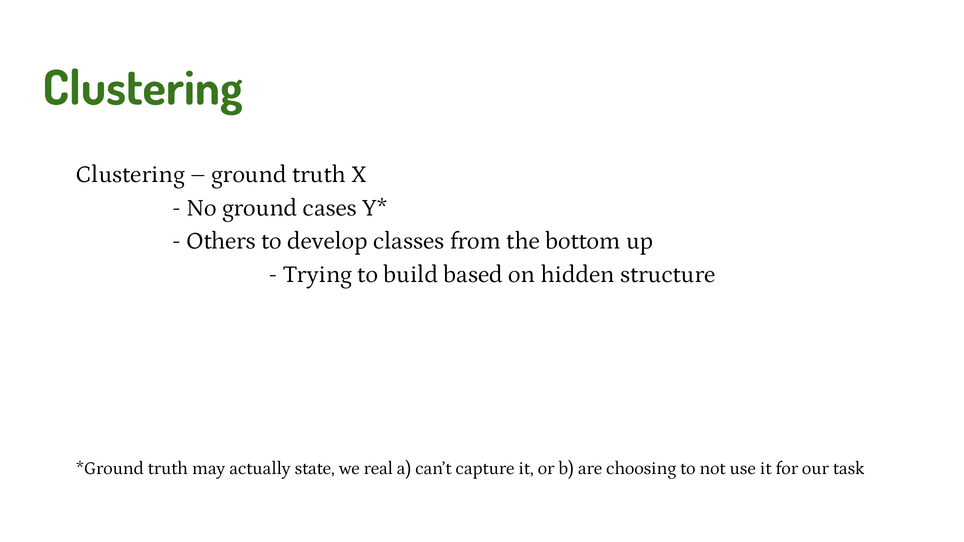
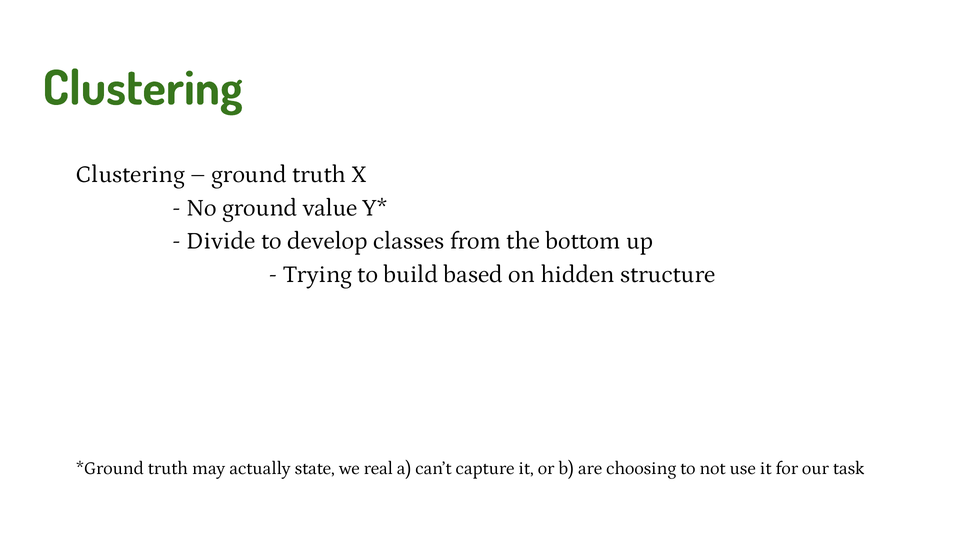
cases: cases -> value
Others: Others -> Divide
